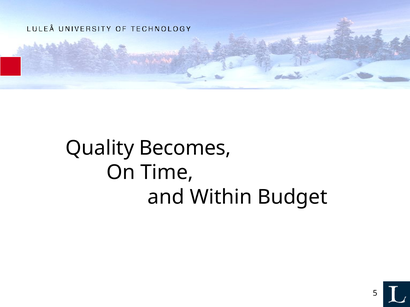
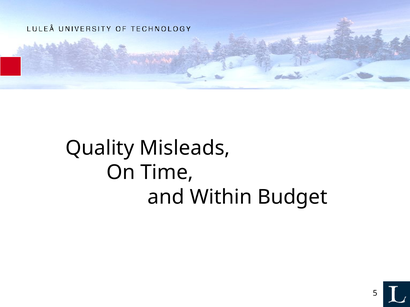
Becomes: Becomes -> Misleads
